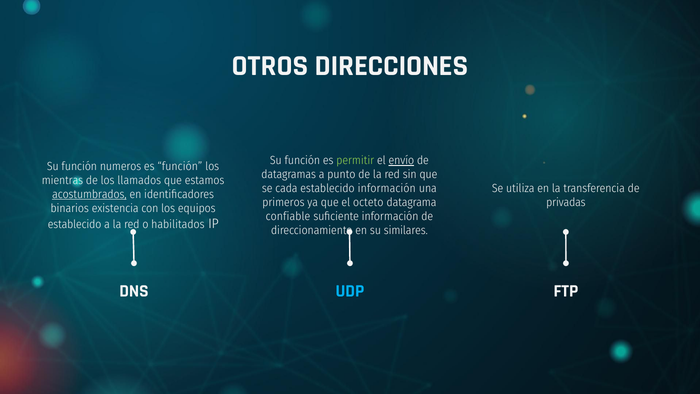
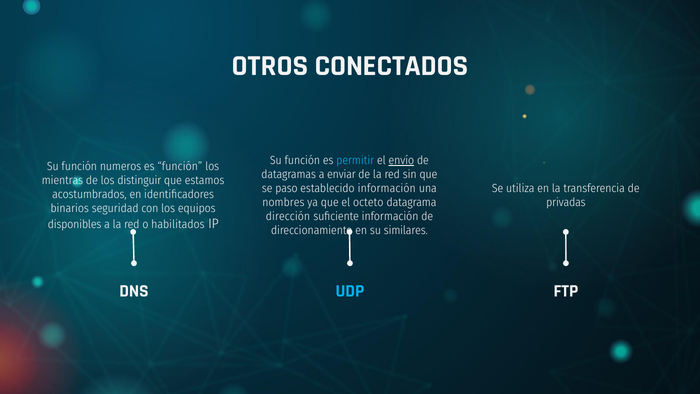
DIRECCIONES: DIRECCIONES -> CONECTADOS
permitir colour: light green -> light blue
punto: punto -> enviar
llamados: llamados -> distinguir
cada: cada -> paso
acostumbrados underline: present -> none
primeros: primeros -> nombres
existencia: existencia -> seguridad
confiable: confiable -> dirección
establecido at (75, 224): establecido -> disponibles
